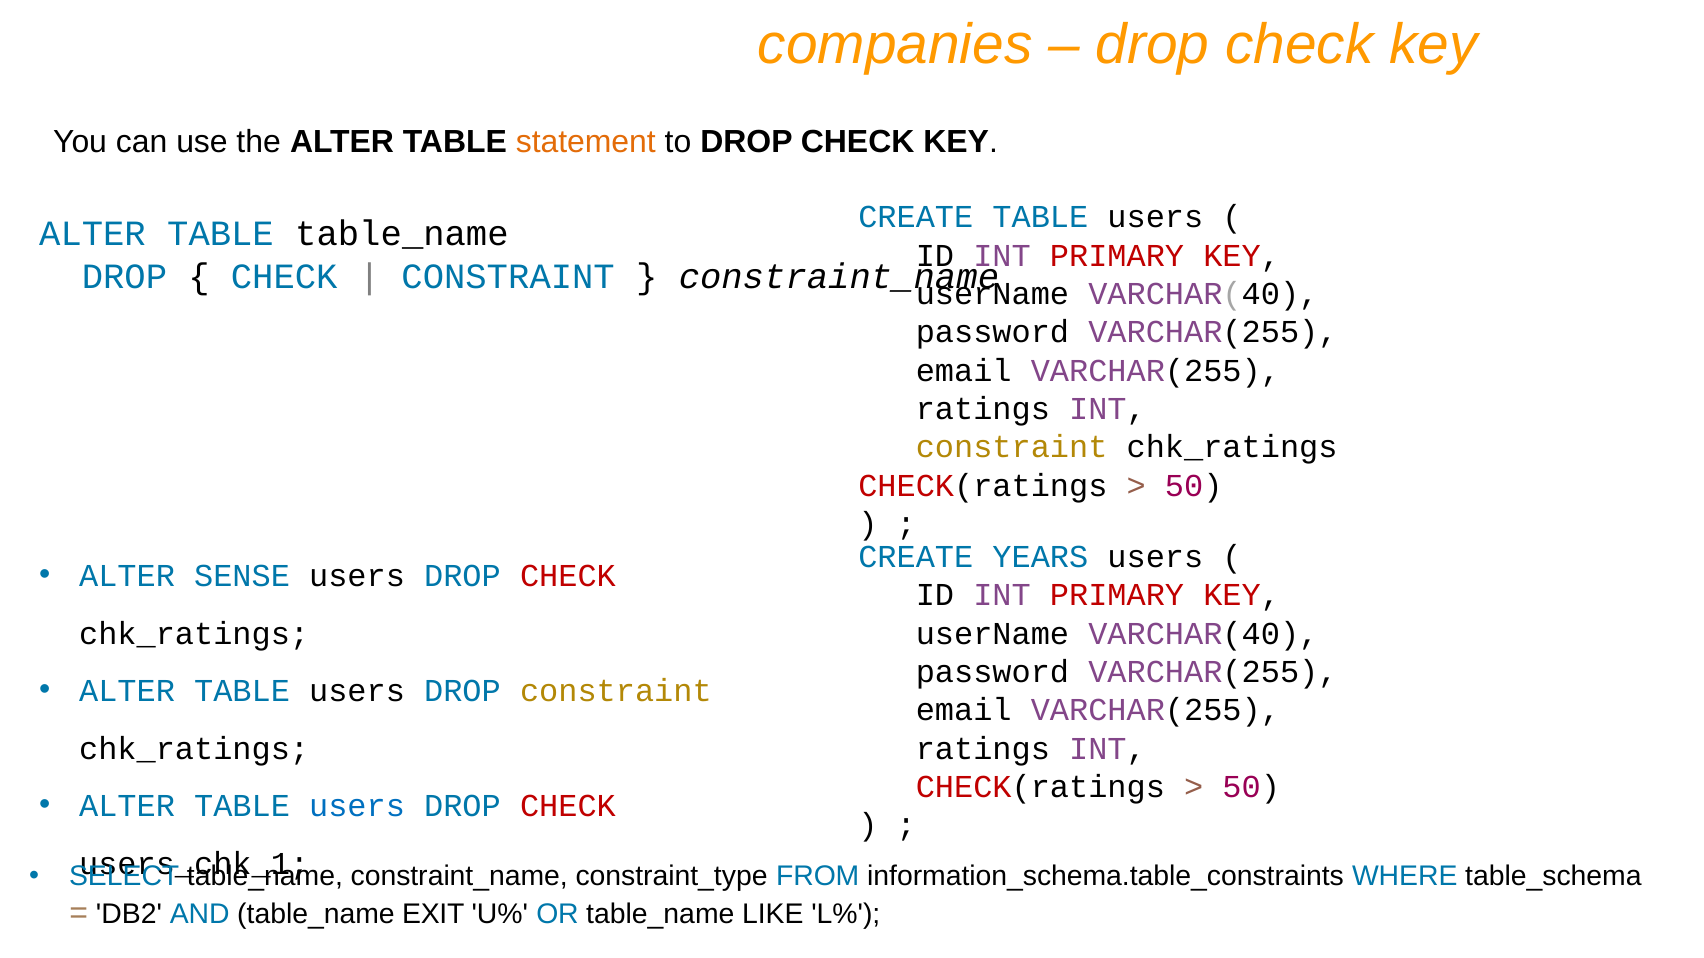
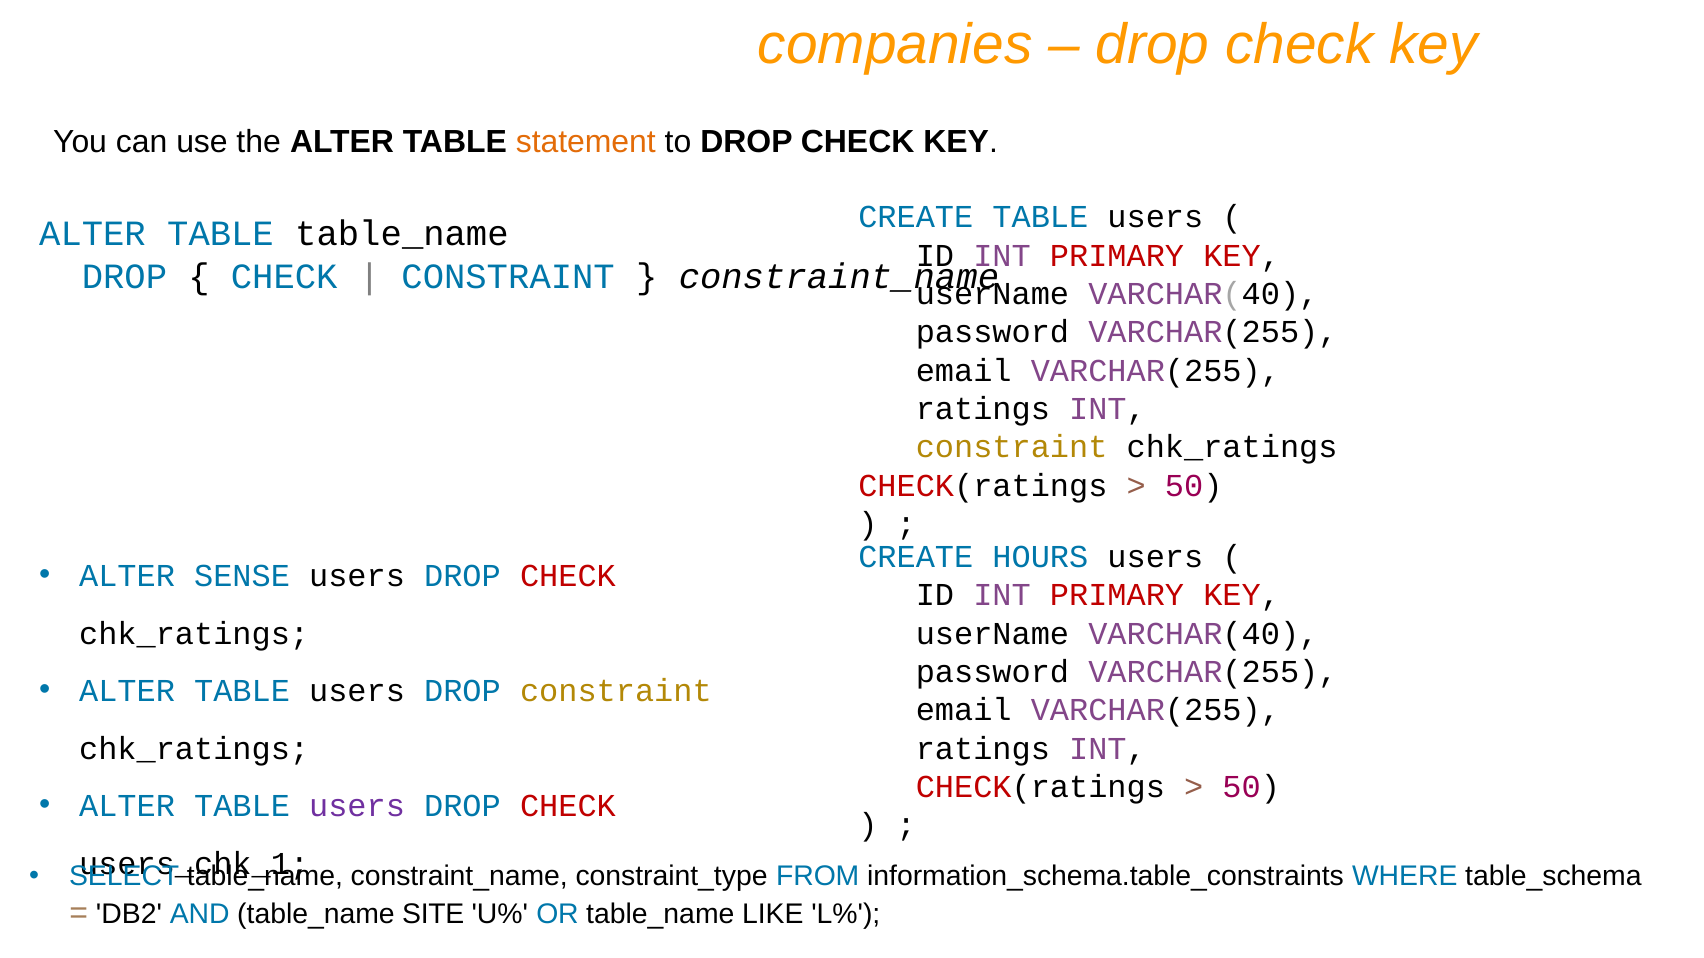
YEARS: YEARS -> HOURS
users at (357, 806) colour: blue -> purple
EXIT: EXIT -> SITE
